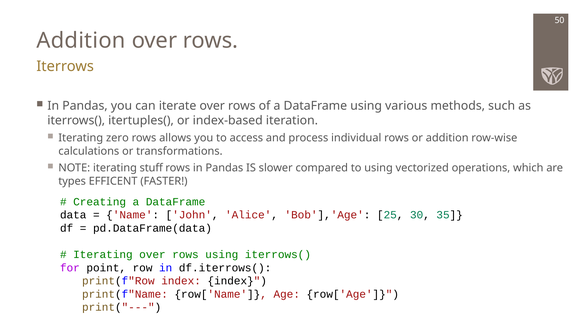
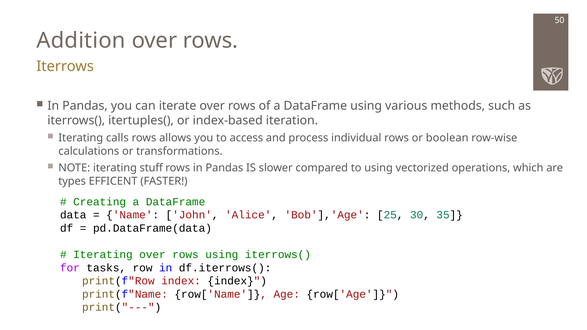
zero: zero -> calls
or addition: addition -> boolean
point: point -> tasks
